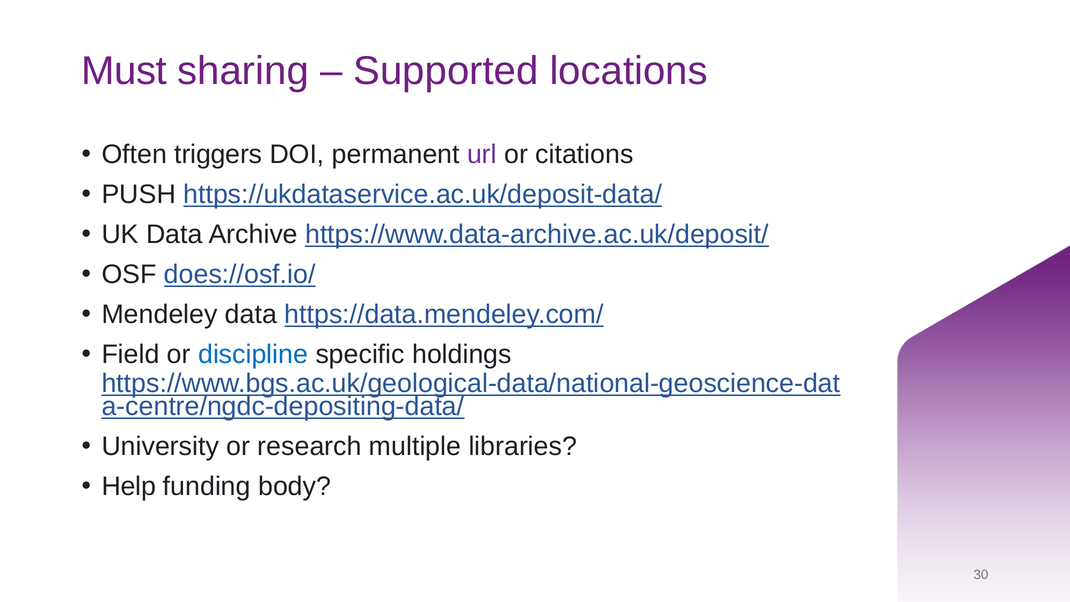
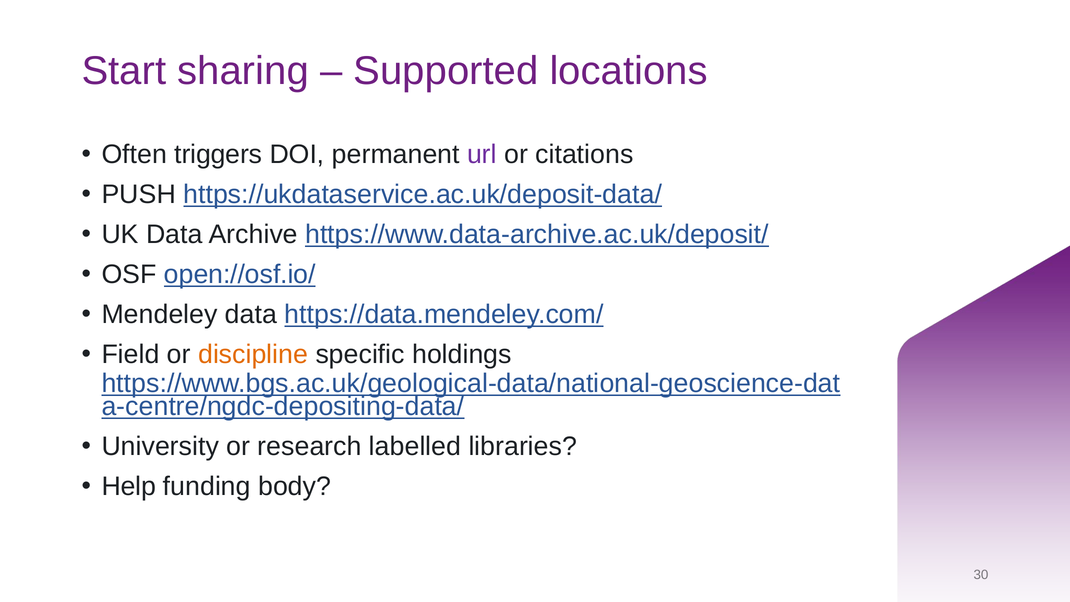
Must: Must -> Start
does://osf.io/: does://osf.io/ -> open://osf.io/
discipline colour: blue -> orange
multiple: multiple -> labelled
